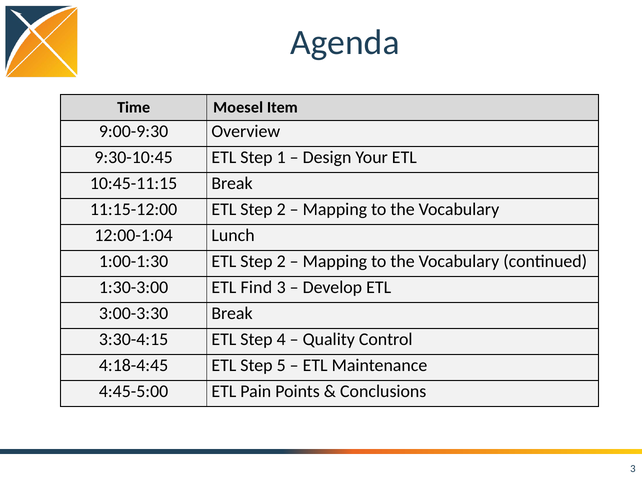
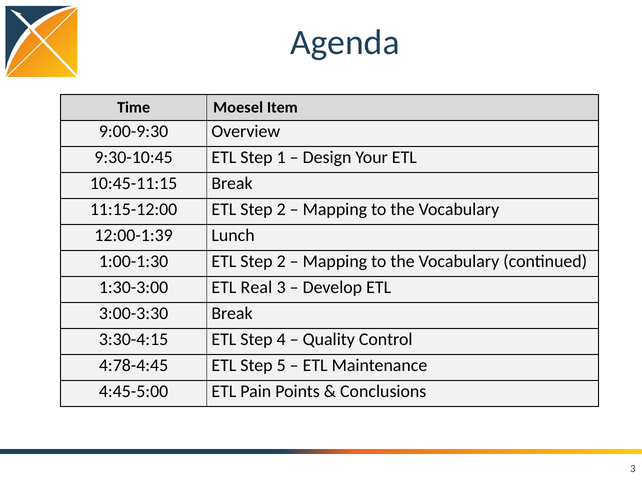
12:00-1:04: 12:00-1:04 -> 12:00-1:39
Find: Find -> Real
4:18-4:45: 4:18-4:45 -> 4:78-4:45
